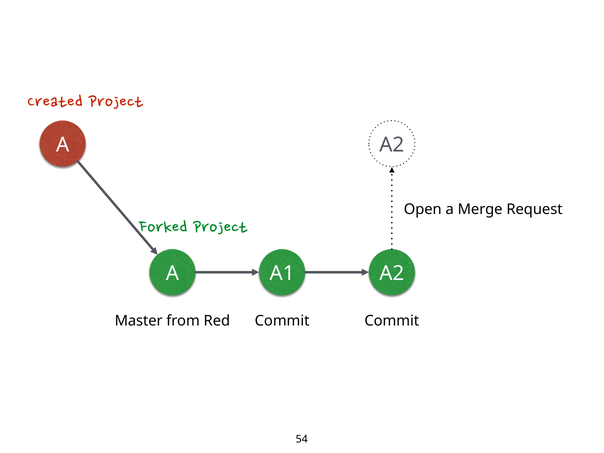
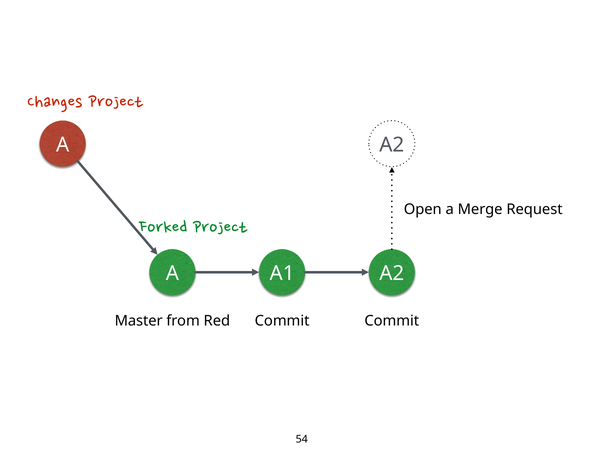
Created: Created -> Changes
